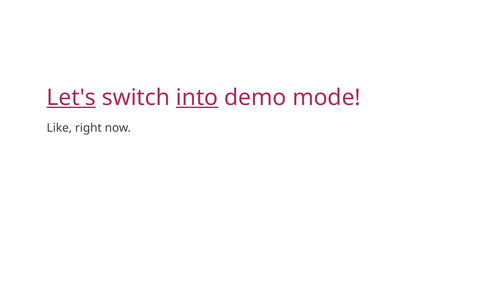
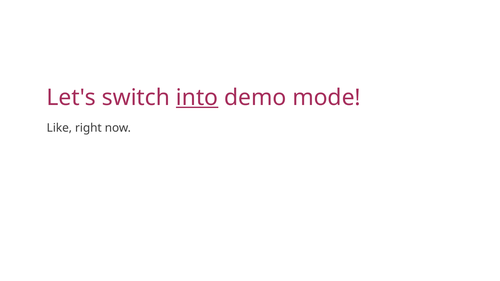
Let's underline: present -> none
